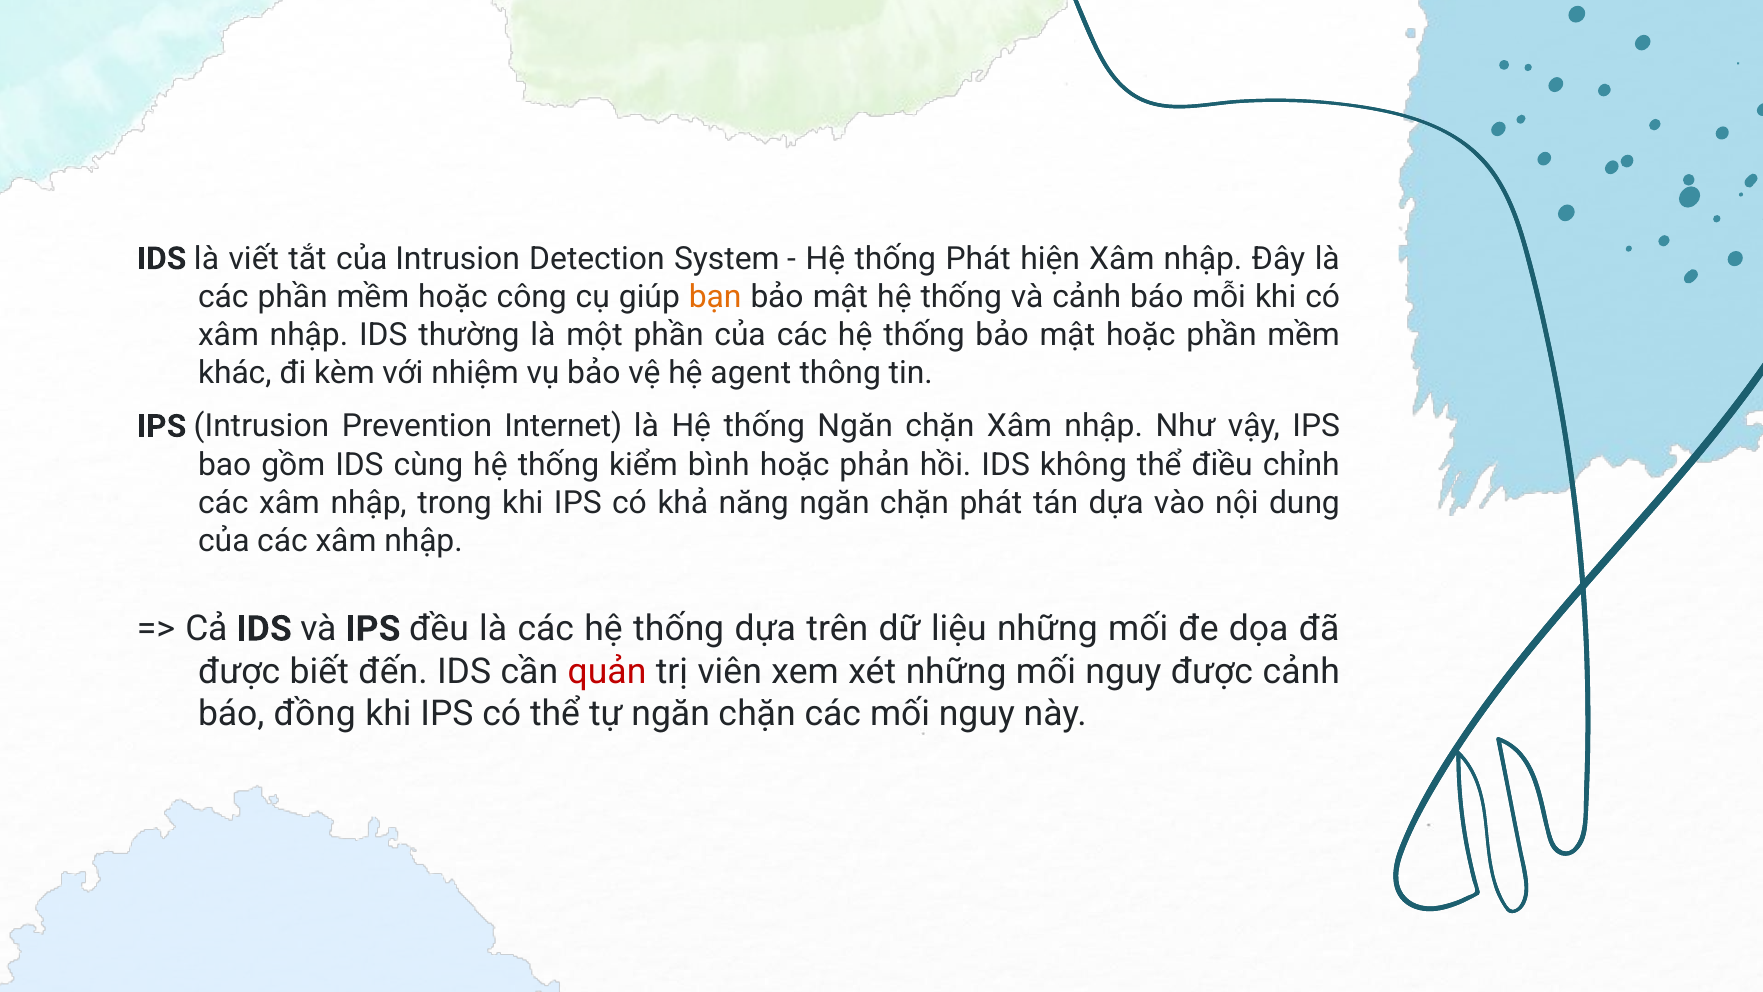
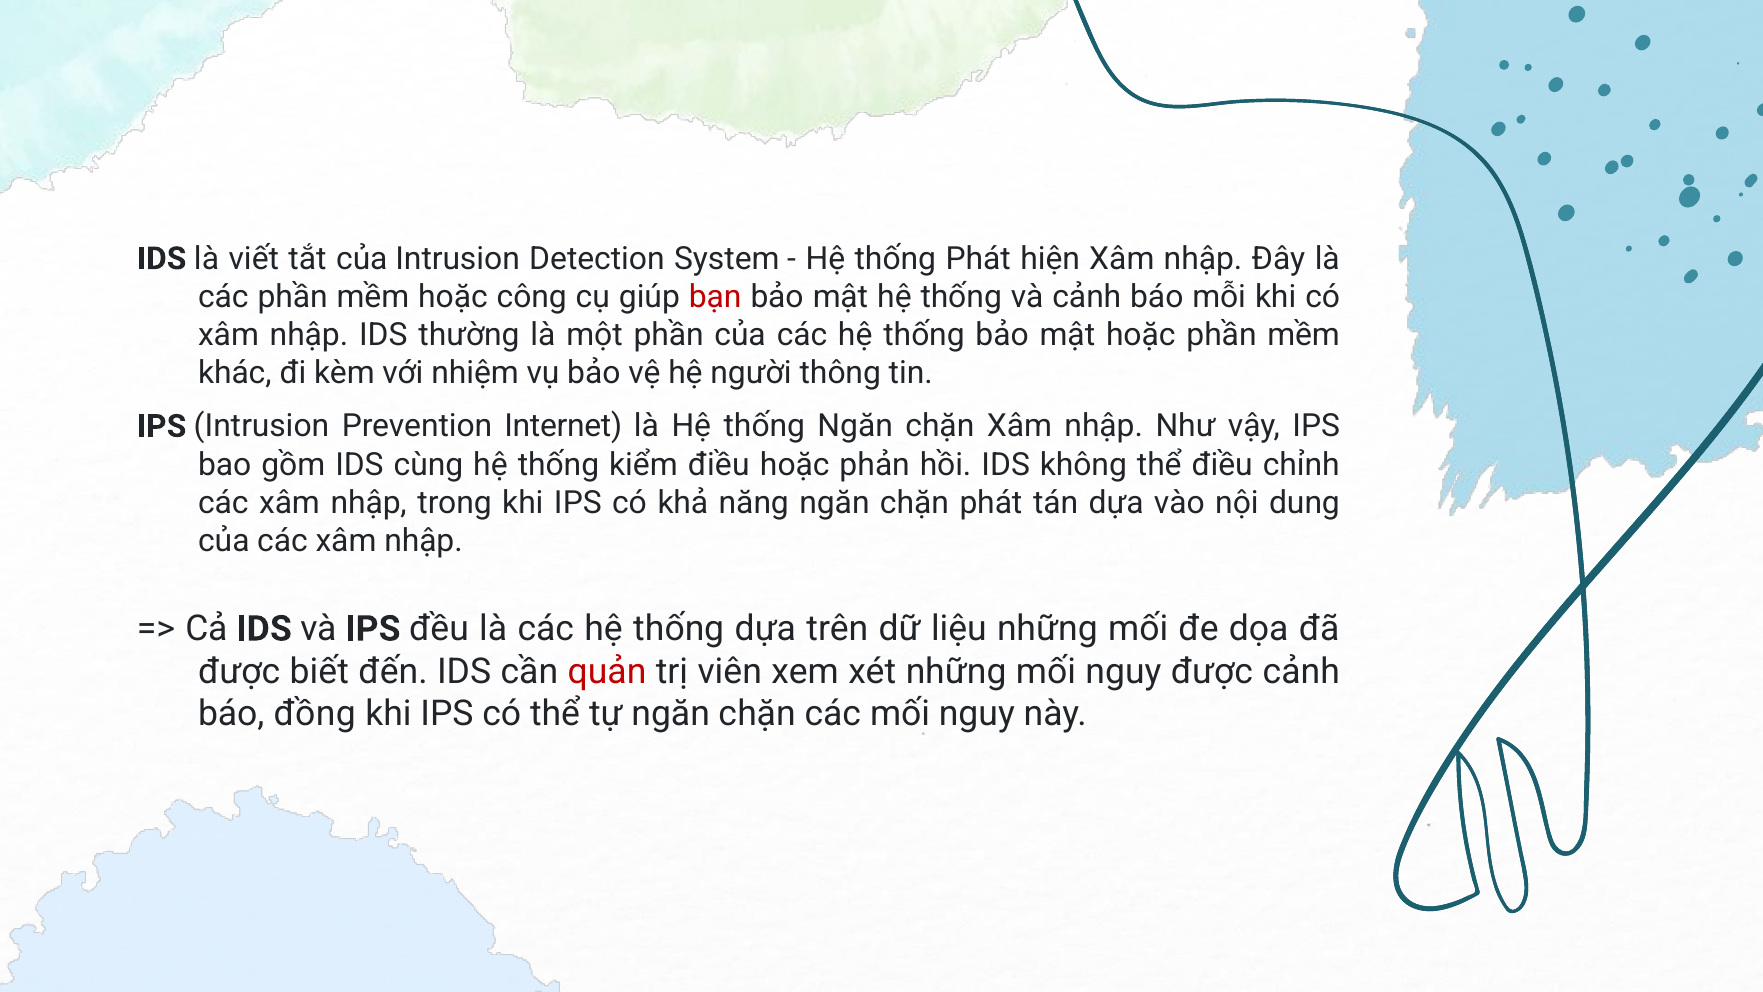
bạn colour: orange -> red
agent: agent -> người
kiểm bình: bình -> điều
